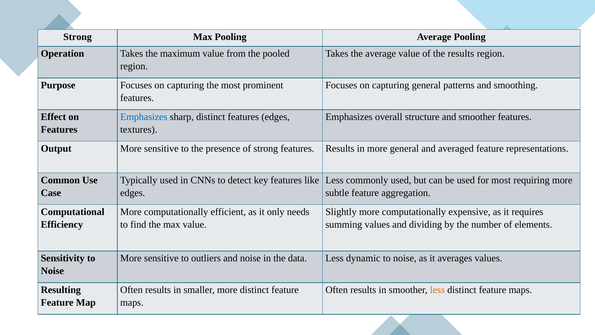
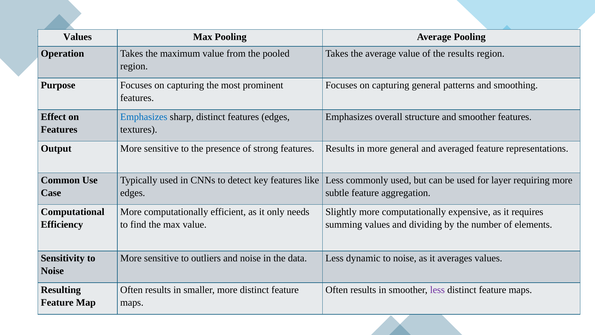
Strong at (78, 37): Strong -> Values
for most: most -> layer
less at (437, 290) colour: orange -> purple
